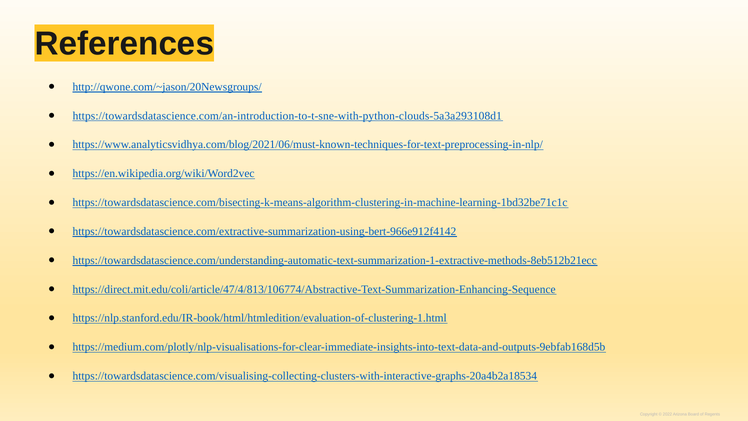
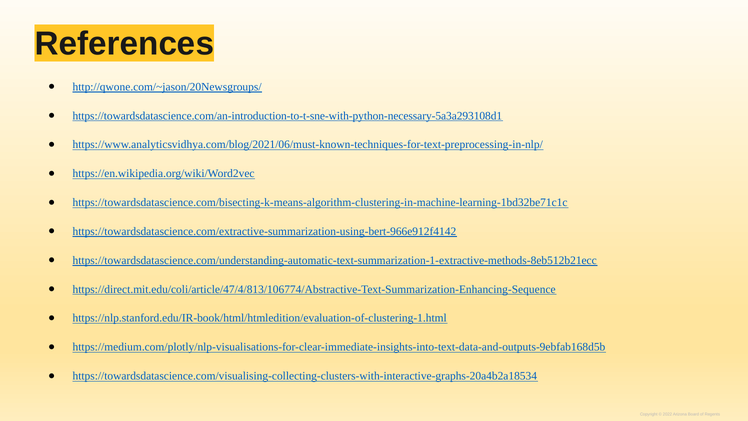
https://towardsdatascience.com/an-introduction-to-t-sne-with-python-clouds-5a3a293108d1: https://towardsdatascience.com/an-introduction-to-t-sne-with-python-clouds-5a3a293108d1 -> https://towardsdatascience.com/an-introduction-to-t-sne-with-python-necessary-5a3a293108d1
